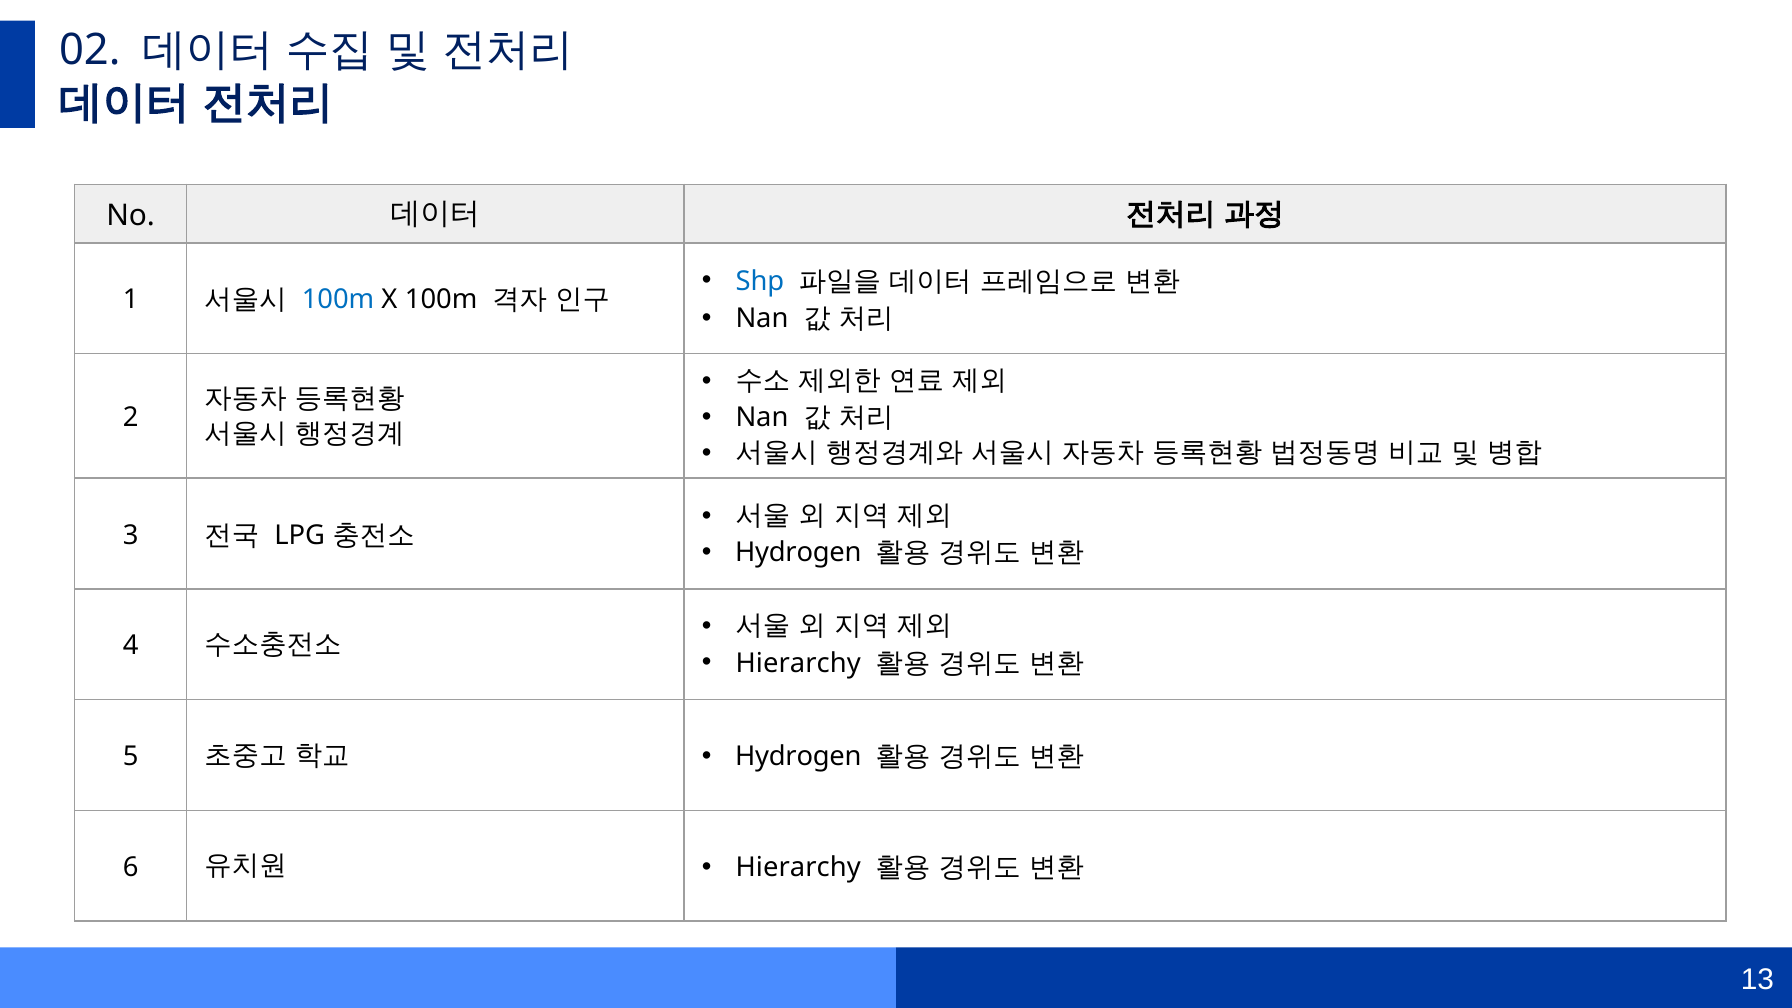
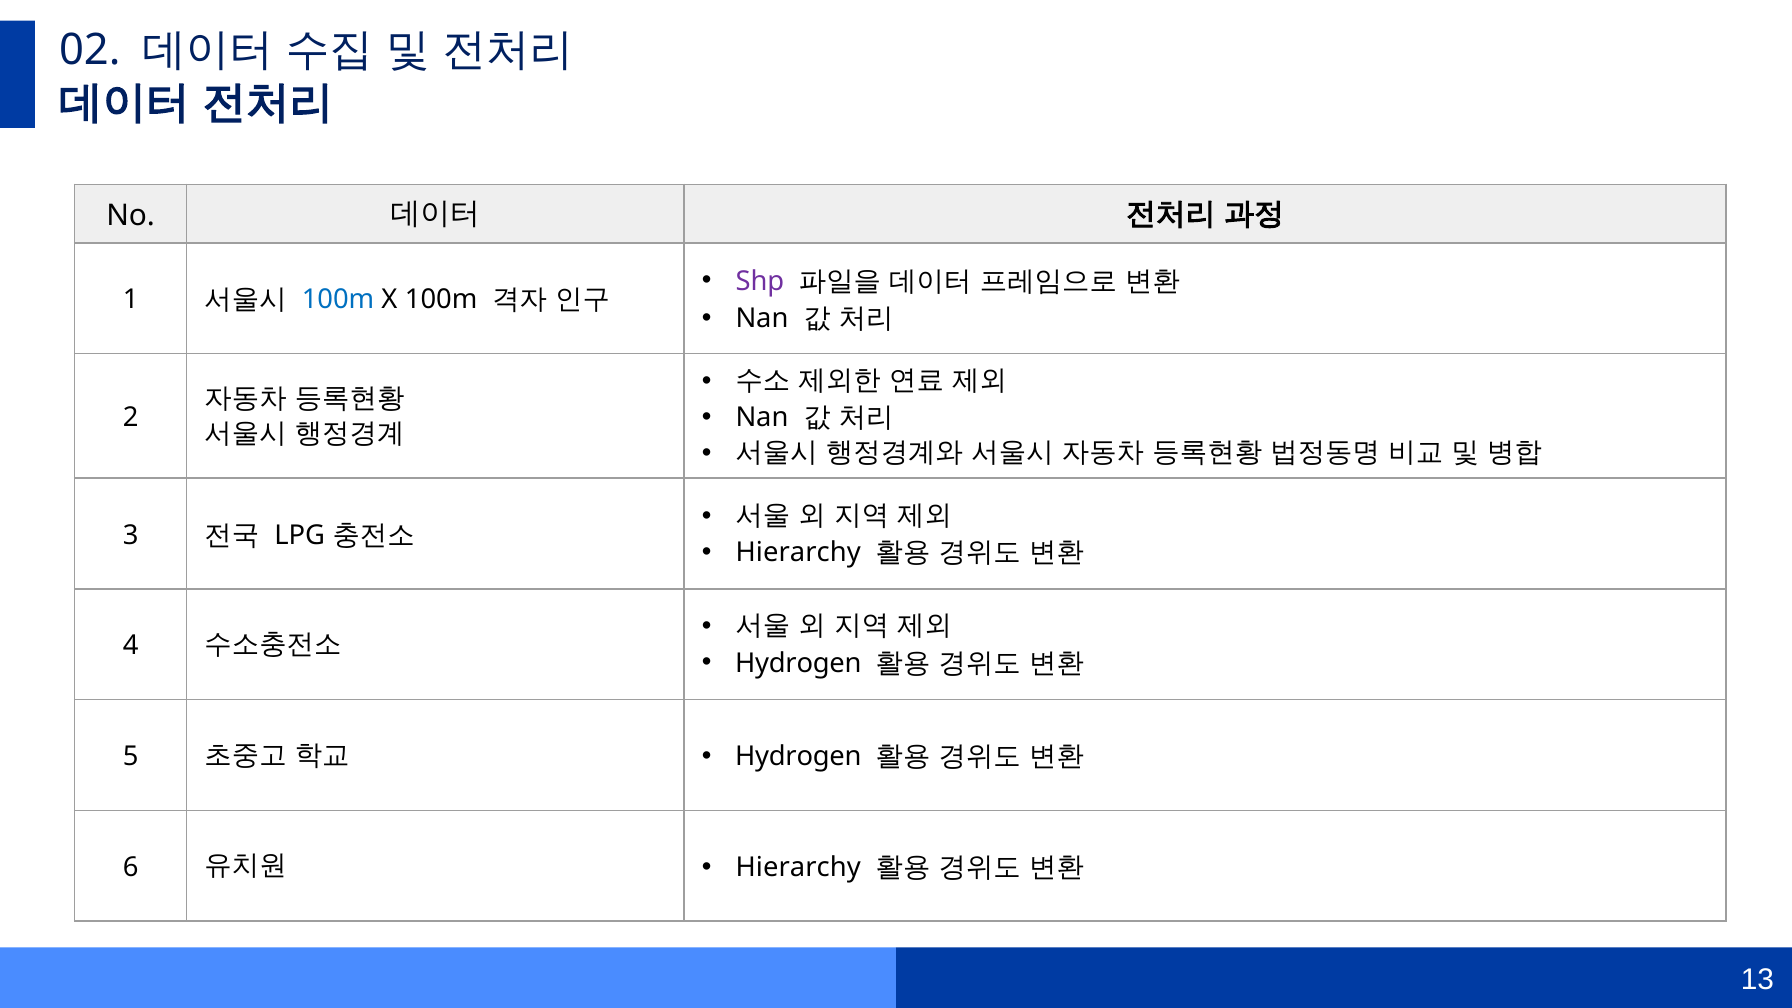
Shp colour: blue -> purple
Hydrogen at (798, 552): Hydrogen -> Hierarchy
Hierarchy at (798, 663): Hierarchy -> Hydrogen
